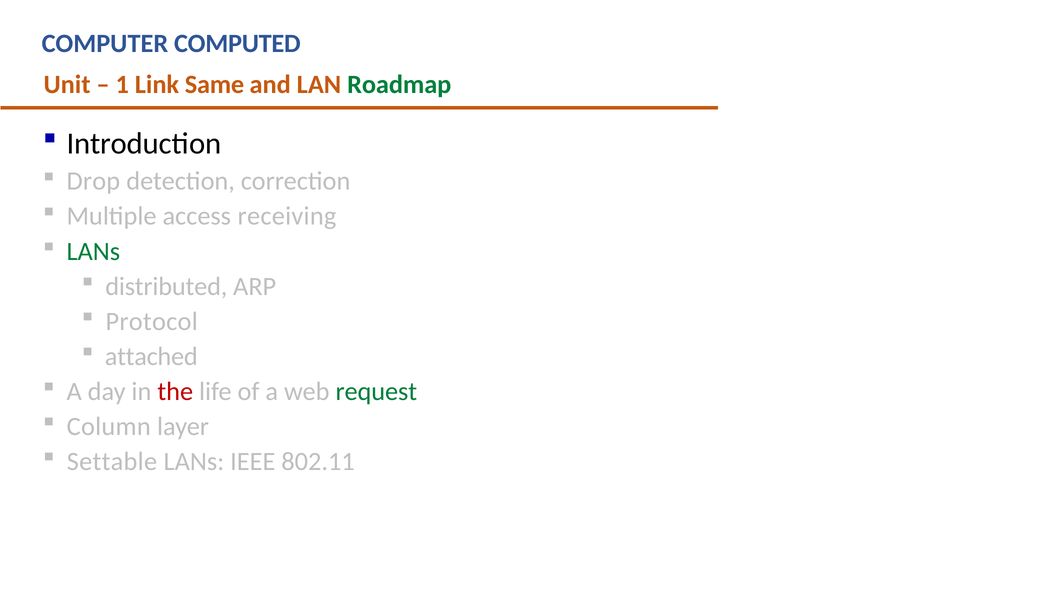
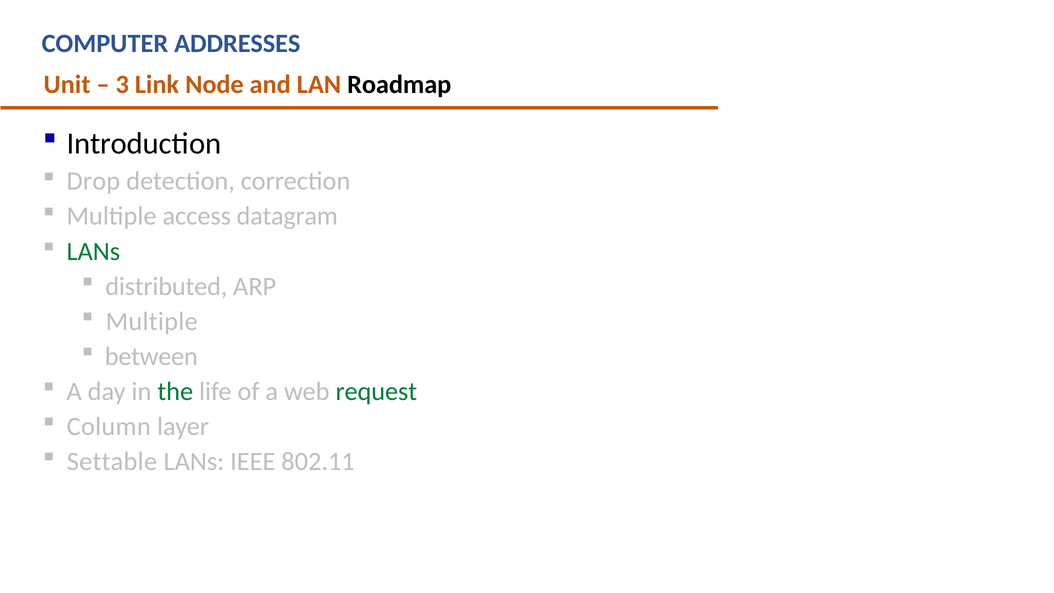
COMPUTED: COMPUTED -> ADDRESSES
1: 1 -> 3
Same: Same -> Node
Roadmap colour: green -> black
receiving: receiving -> datagram
Protocol at (152, 321): Protocol -> Multiple
attached: attached -> between
the colour: red -> green
